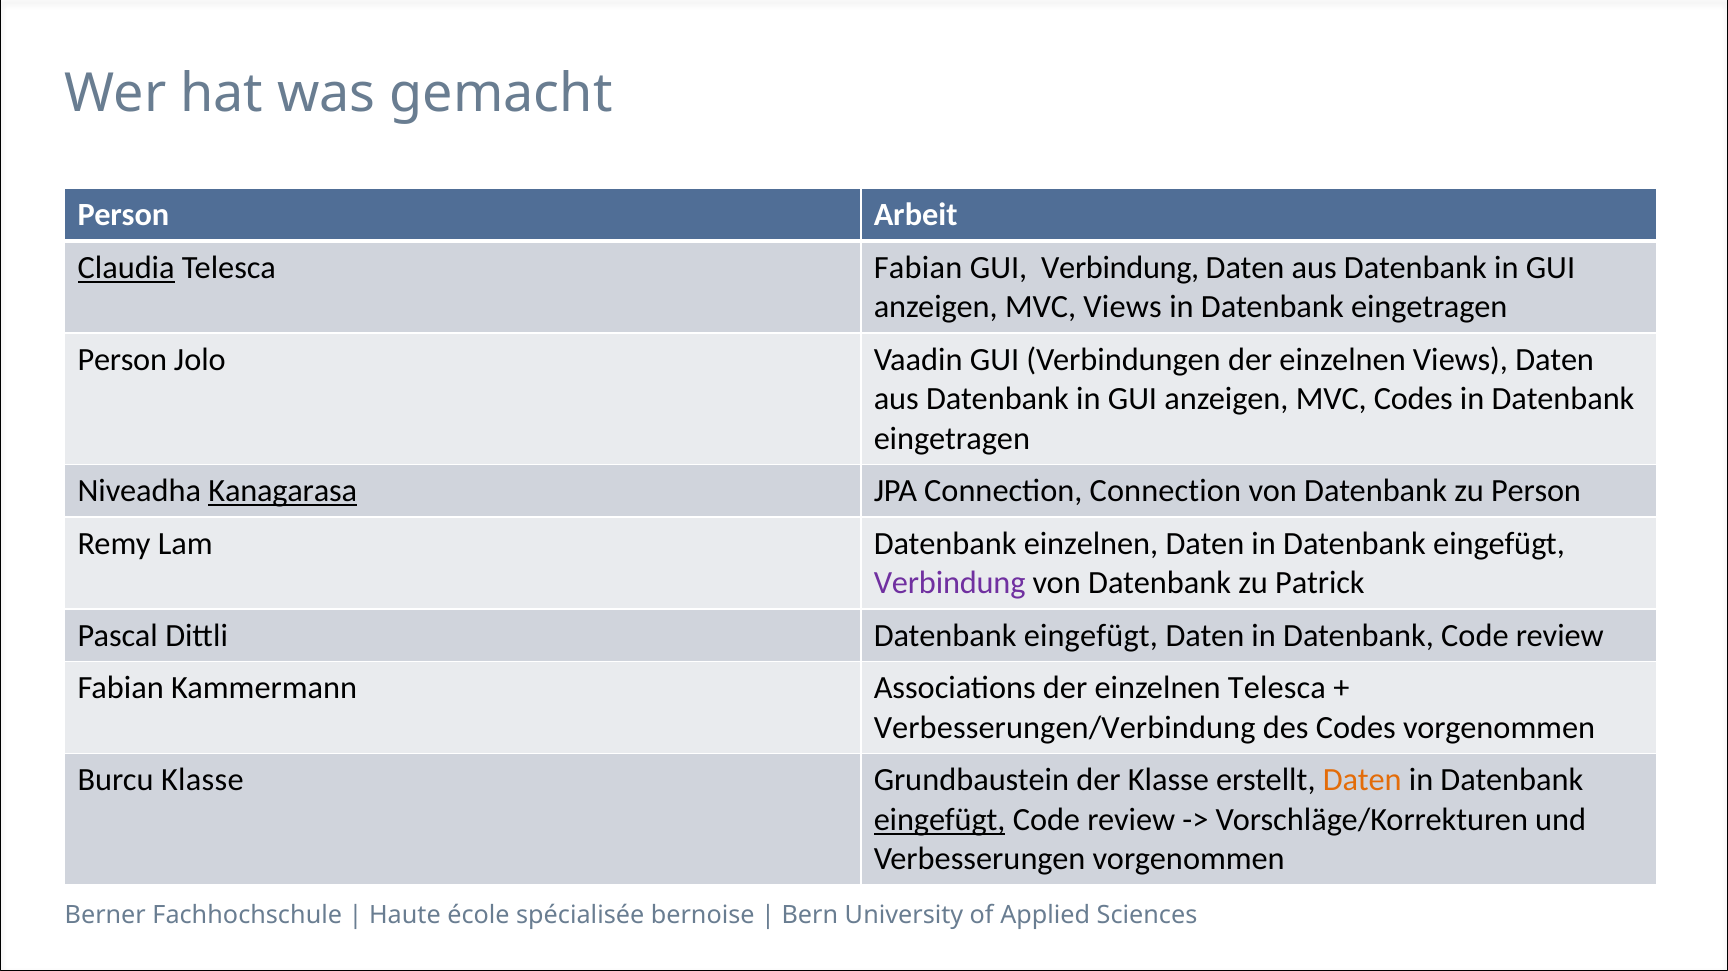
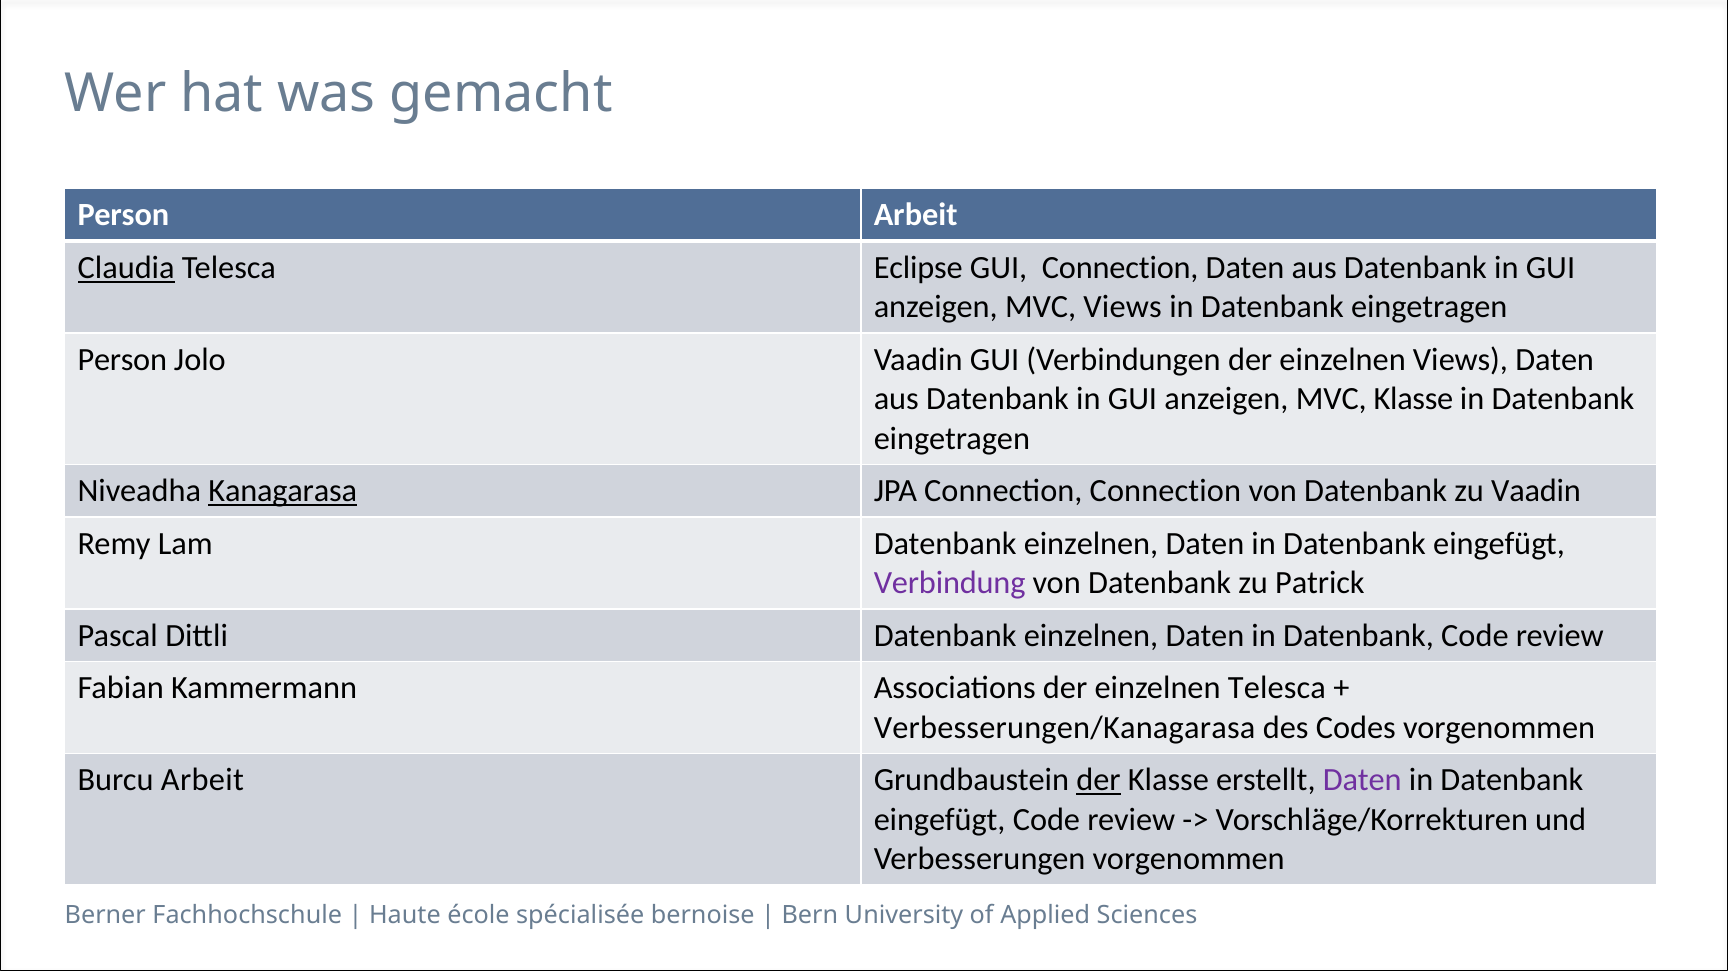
Telesca Fabian: Fabian -> Eclipse
GUI Verbindung: Verbindung -> Connection
MVC Codes: Codes -> Klasse
zu Person: Person -> Vaadin
Dittli Datenbank eingefügt: eingefügt -> einzelnen
Verbesserungen/Verbindung: Verbesserungen/Verbindung -> Verbesserungen/Kanagarasa
Burcu Klasse: Klasse -> Arbeit
der at (1098, 780) underline: none -> present
Daten at (1362, 780) colour: orange -> purple
eingefügt at (940, 820) underline: present -> none
